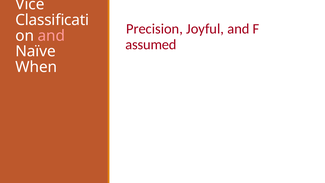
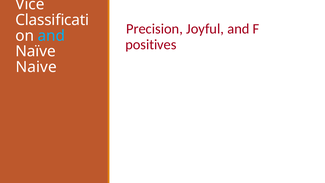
and at (51, 36) colour: pink -> light blue
assumed: assumed -> positives
When: When -> Naive
